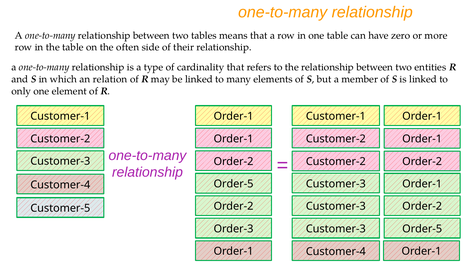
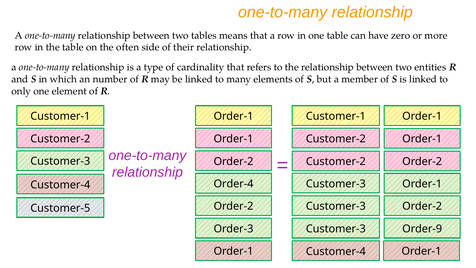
relation: relation -> number
Order-5 at (234, 184): Order-5 -> Order-4
Order-5 at (422, 229): Order-5 -> Order-9
